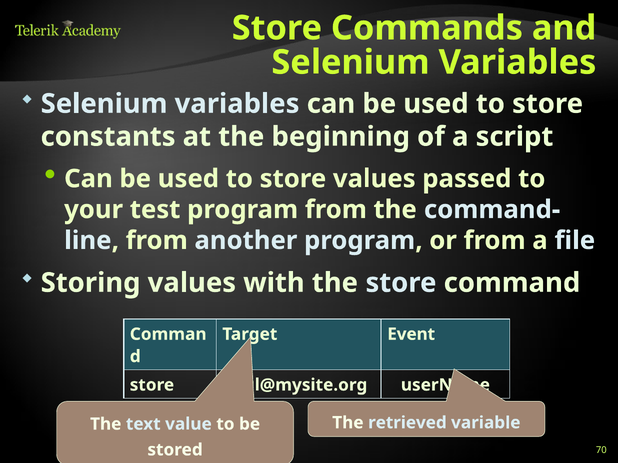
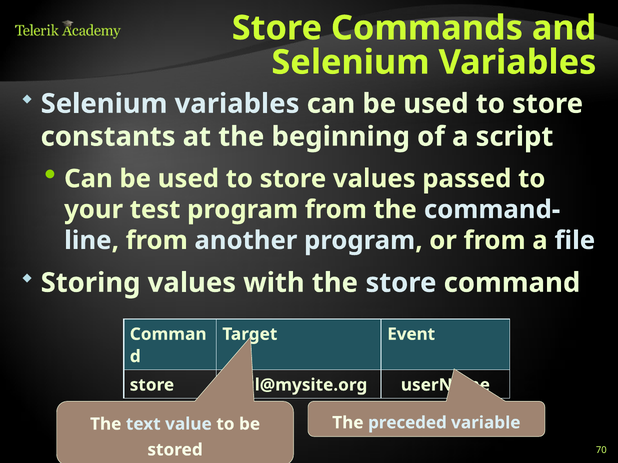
retrieved: retrieved -> preceded
